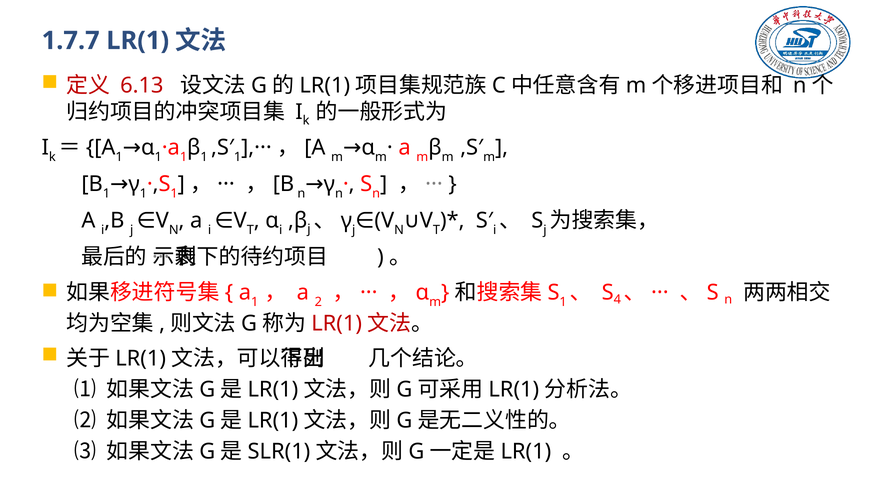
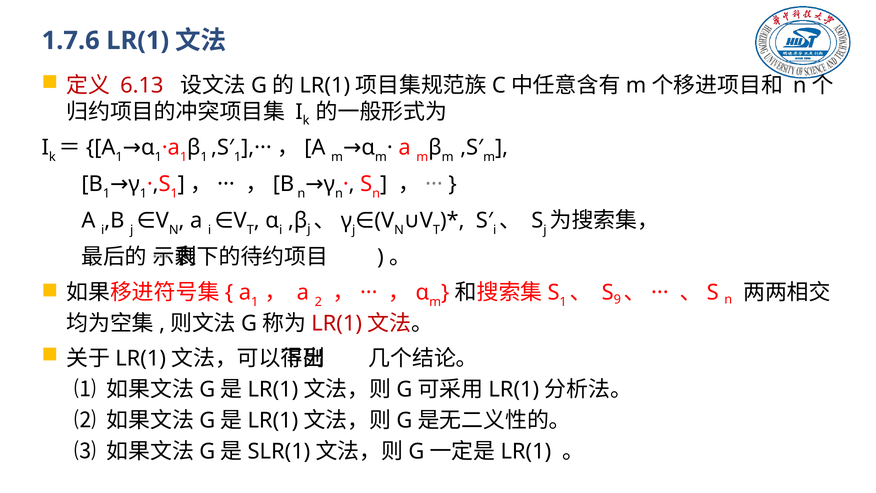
1.7.7: 1.7.7 -> 1.7.6
4: 4 -> 9
